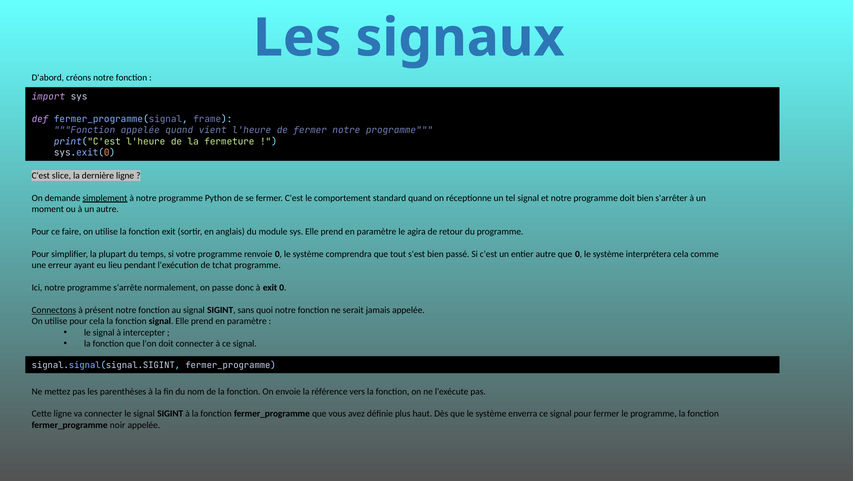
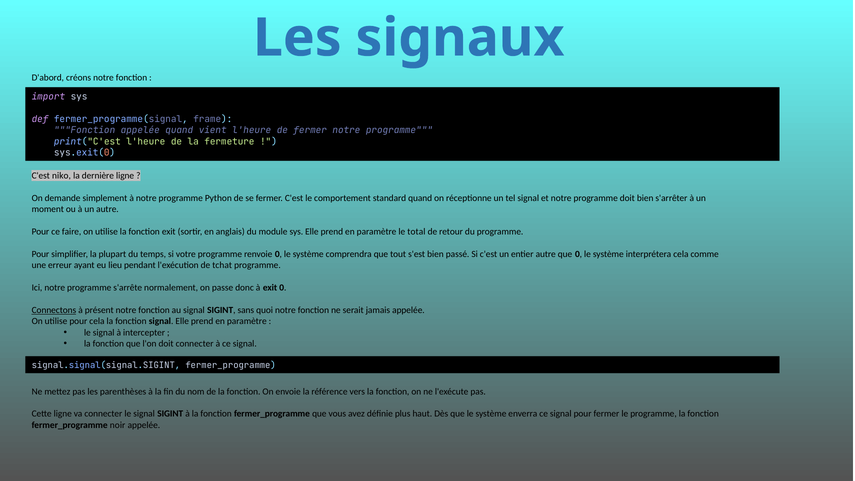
slice: slice -> niko
simplement underline: present -> none
agira: agira -> total
